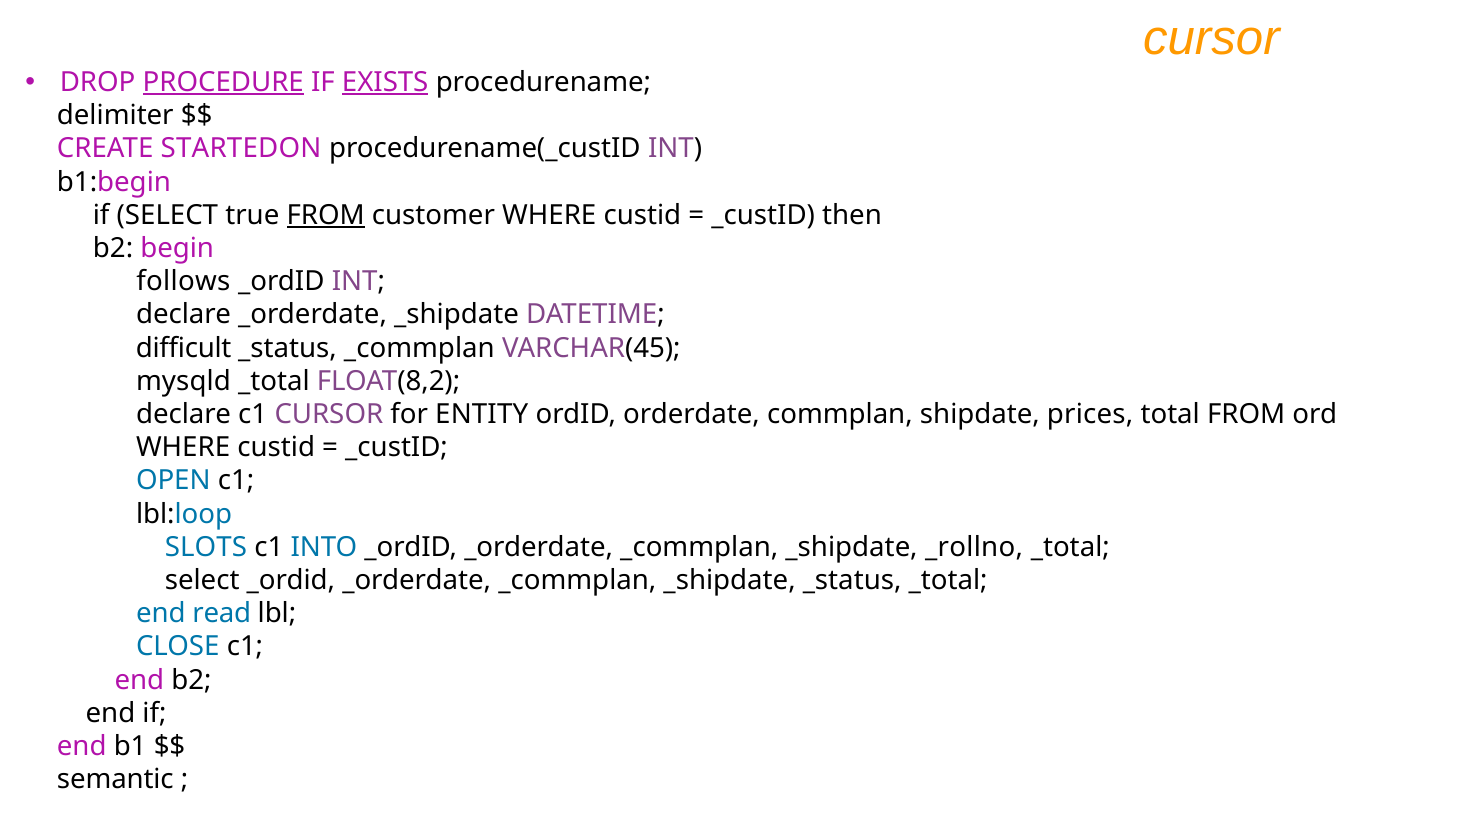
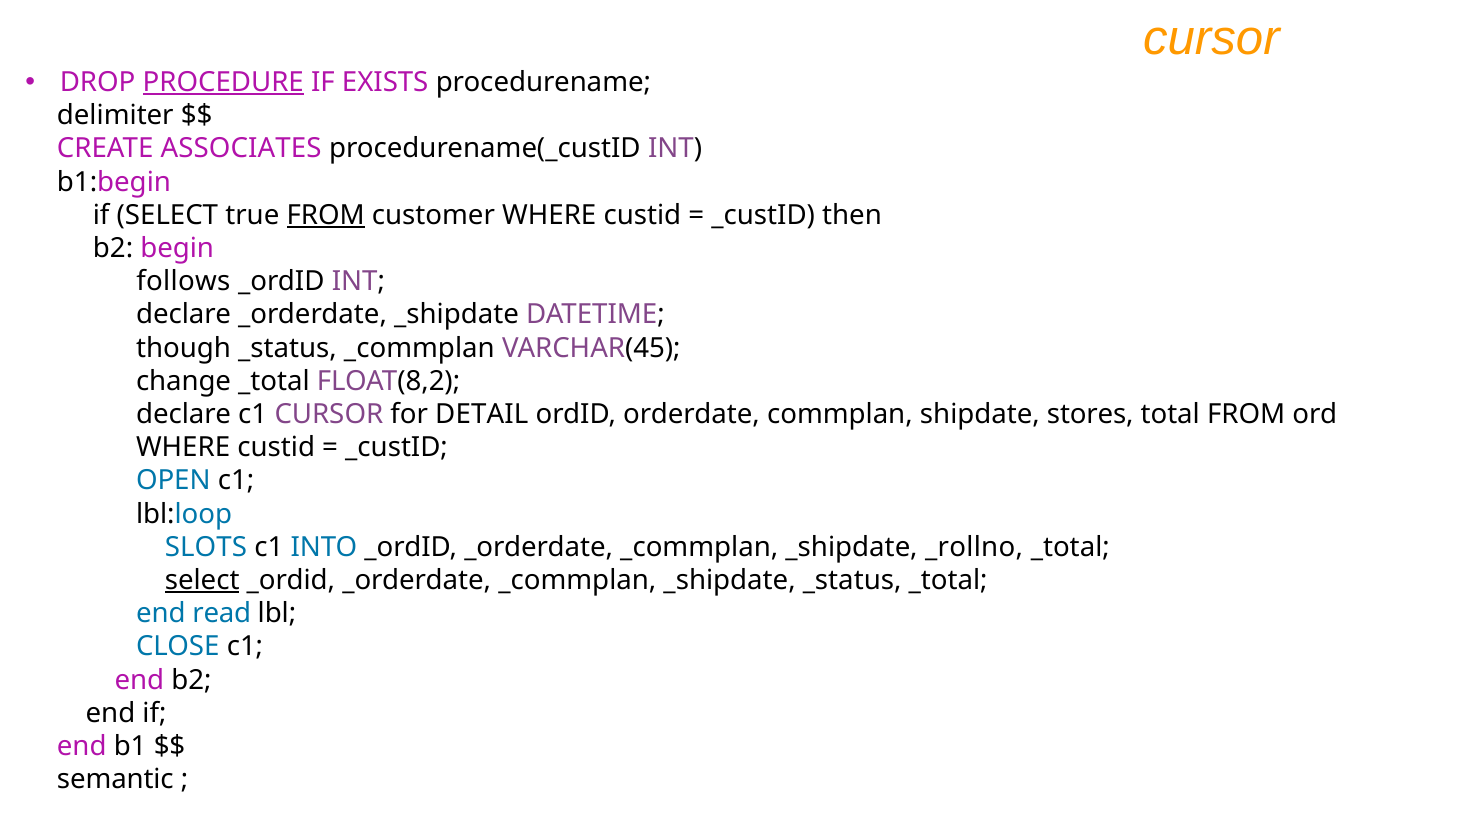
EXISTS underline: present -> none
STARTEDON: STARTEDON -> ASSOCIATES
difficult: difficult -> though
mysqld: mysqld -> change
ENTITY: ENTITY -> DETAIL
prices: prices -> stores
select at (202, 580) underline: none -> present
